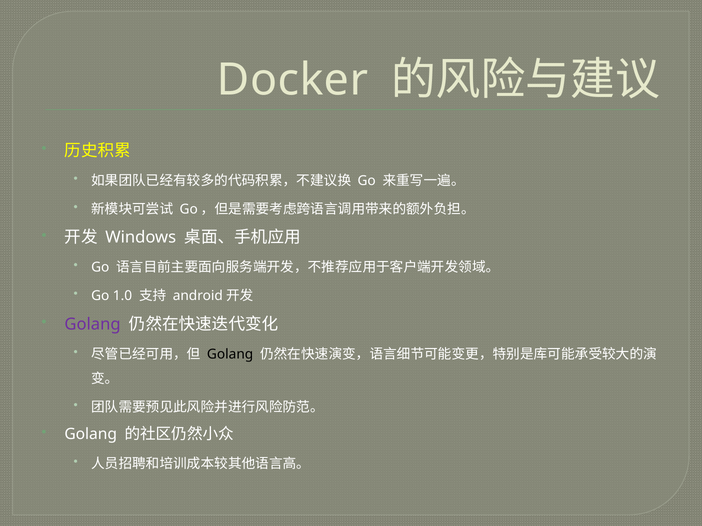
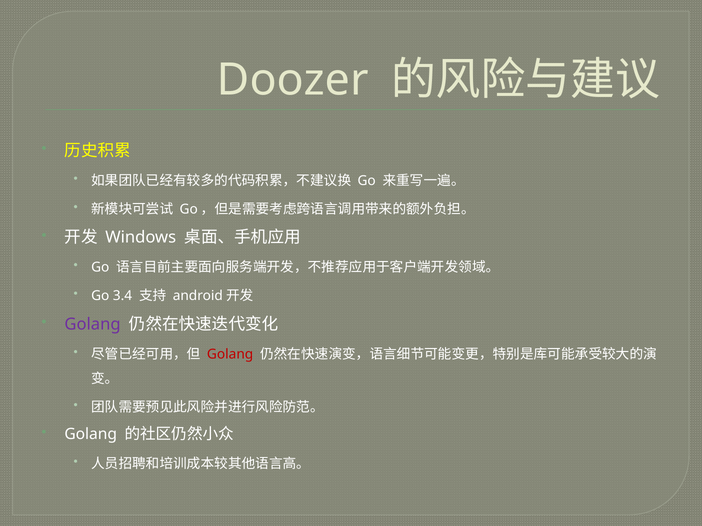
Docker: Docker -> Doozer
1.0: 1.0 -> 3.4
Golang at (230, 354) colour: black -> red
